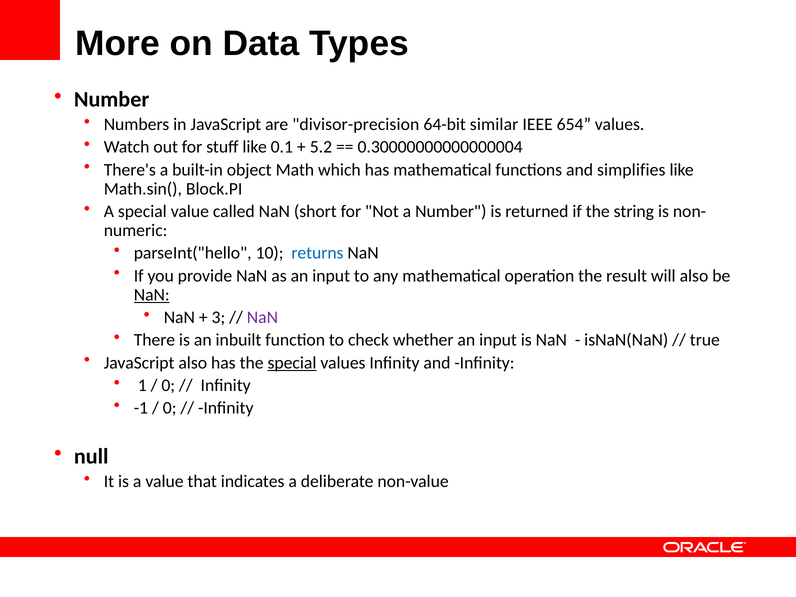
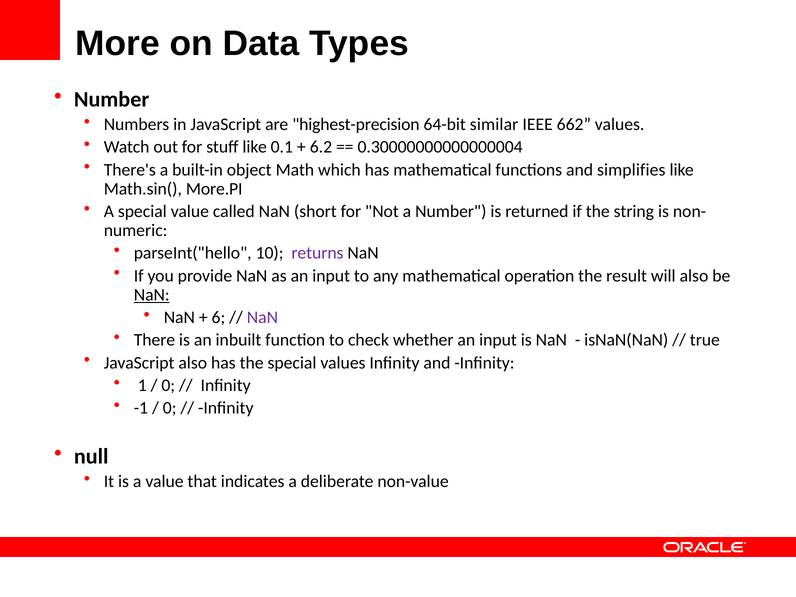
divisor-precision: divisor-precision -> highest-precision
654: 654 -> 662
5.2: 5.2 -> 6.2
Block.PI: Block.PI -> More.PI
returns colour: blue -> purple
3: 3 -> 6
special at (292, 363) underline: present -> none
